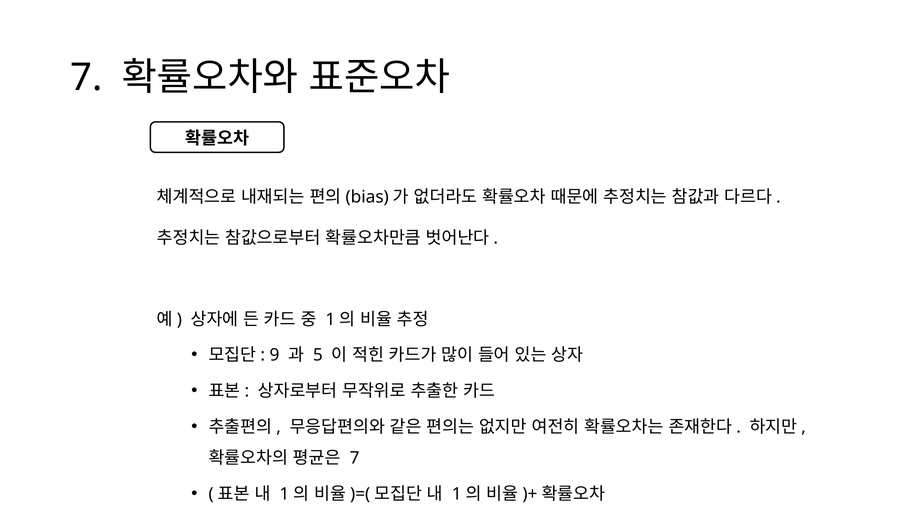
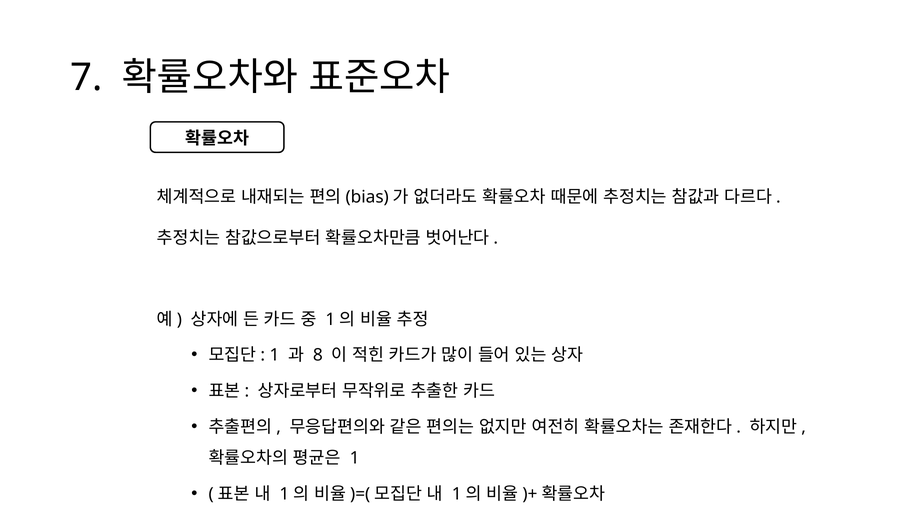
9 at (274, 356): 9 -> 1
5: 5 -> 8
7 at (355, 459): 7 -> 1
